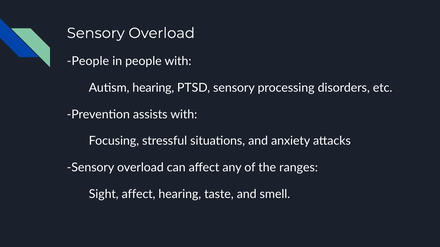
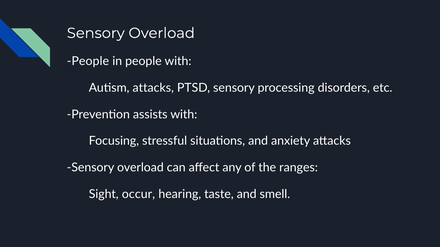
Autism hearing: hearing -> attacks
Sight affect: affect -> occur
